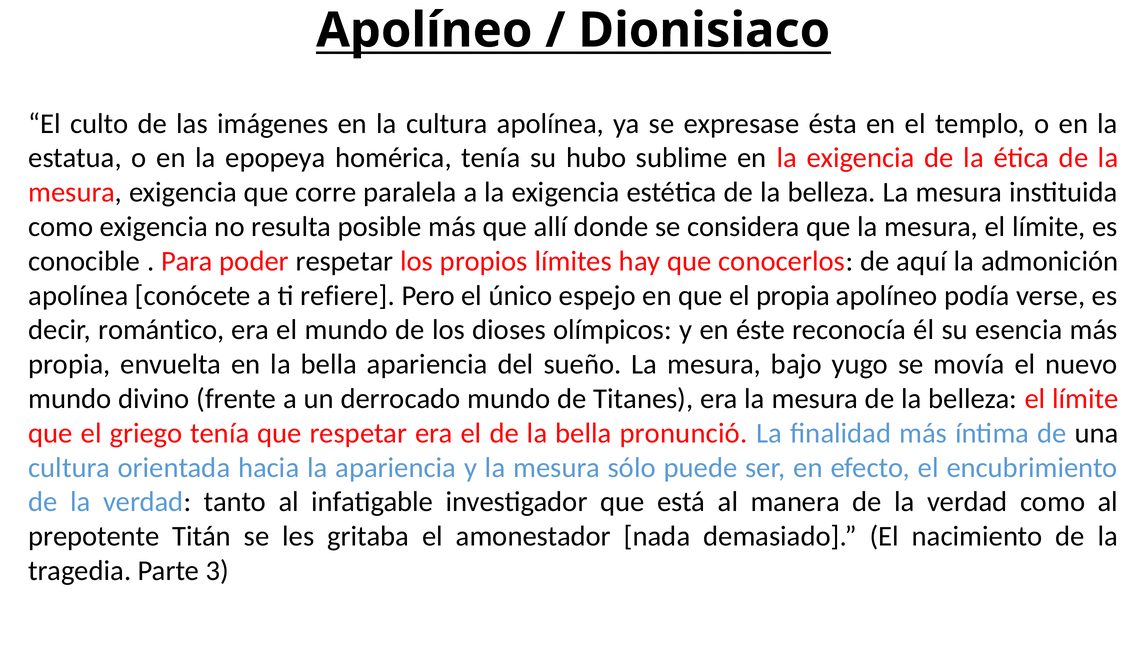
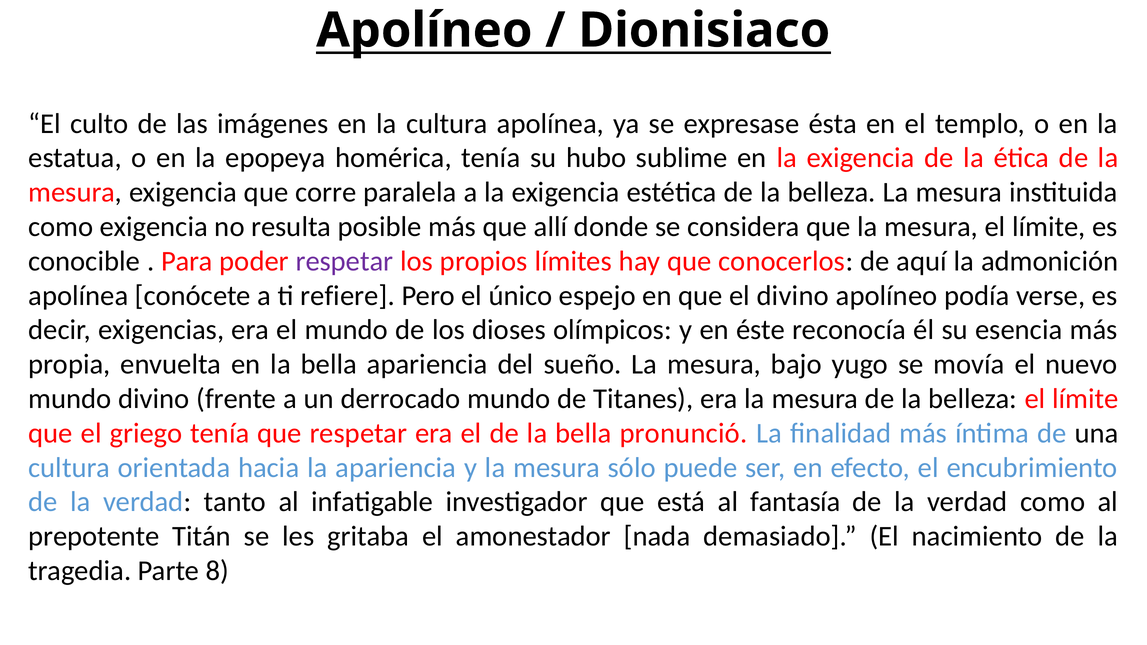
respetar at (345, 261) colour: black -> purple
el propia: propia -> divino
romántico: romántico -> exigencias
manera: manera -> fantasía
3: 3 -> 8
